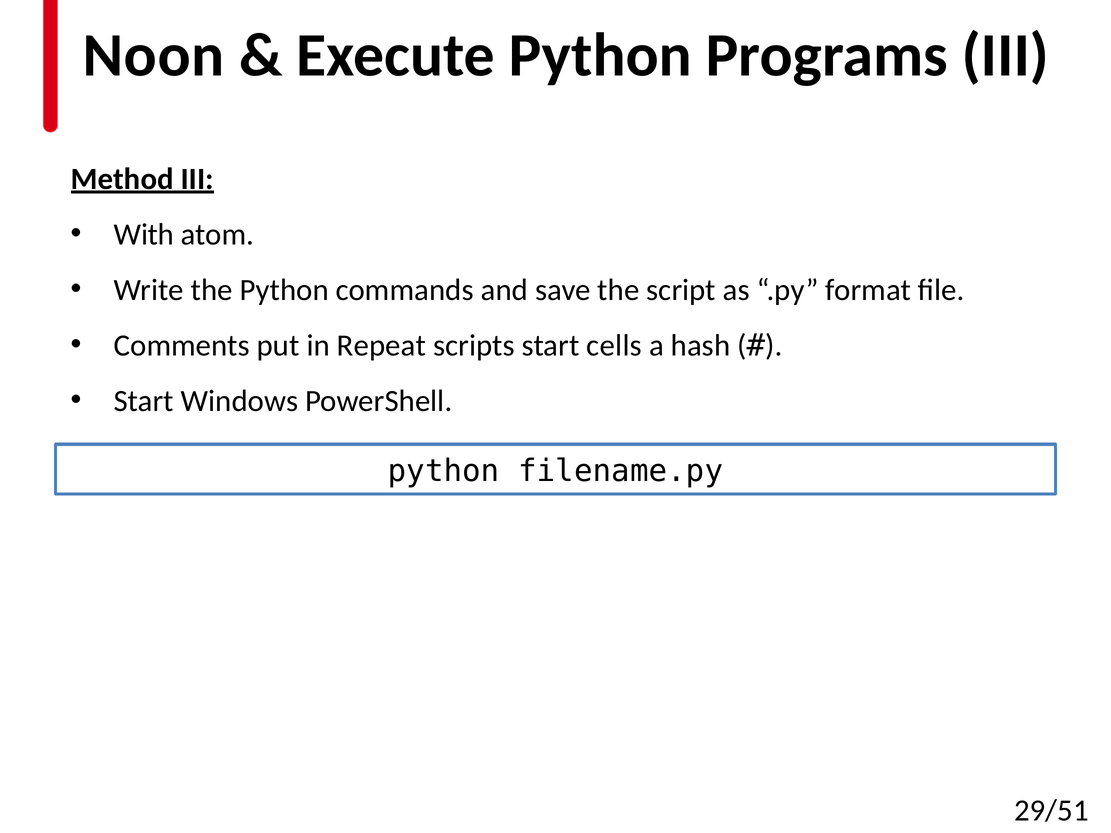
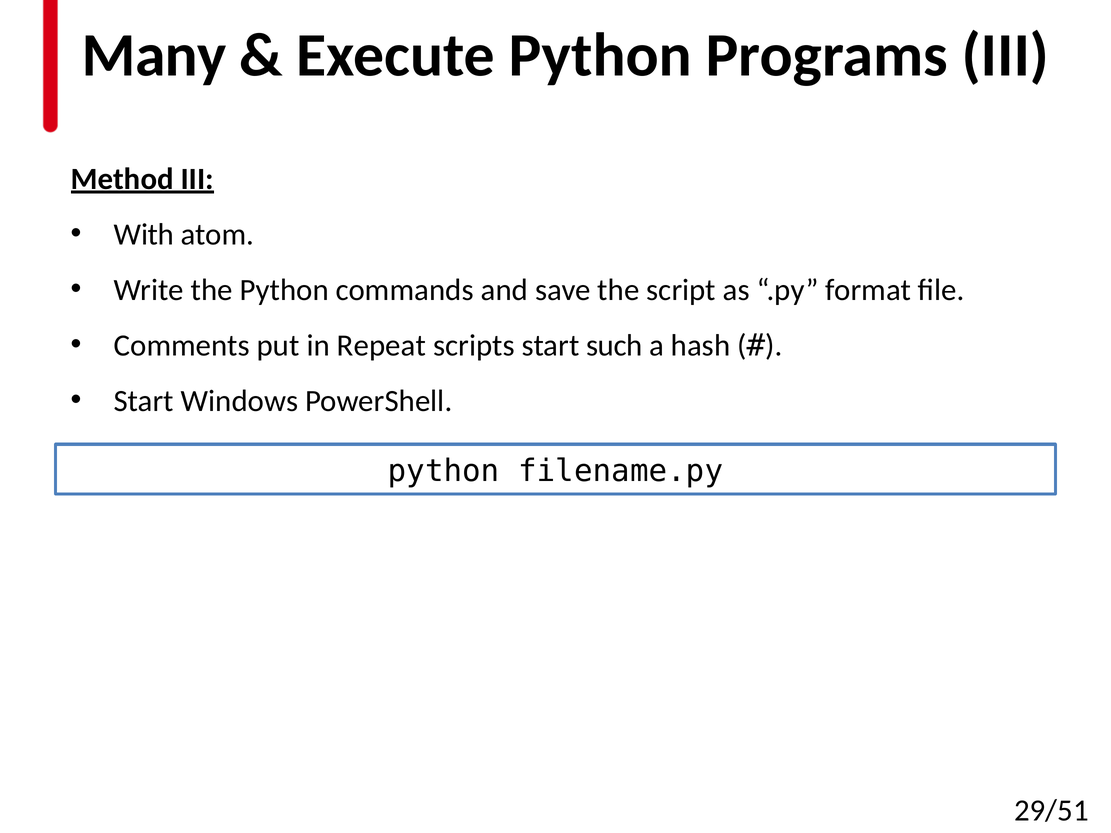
Noon: Noon -> Many
cells: cells -> such
